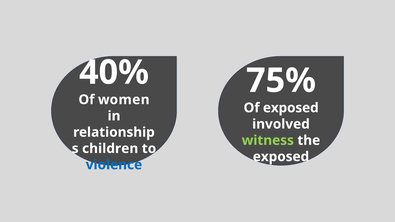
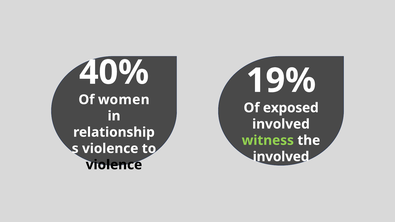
75%: 75% -> 19%
children at (110, 149): children -> violence
exposed at (281, 157): exposed -> involved
violence at (114, 165) colour: blue -> black
